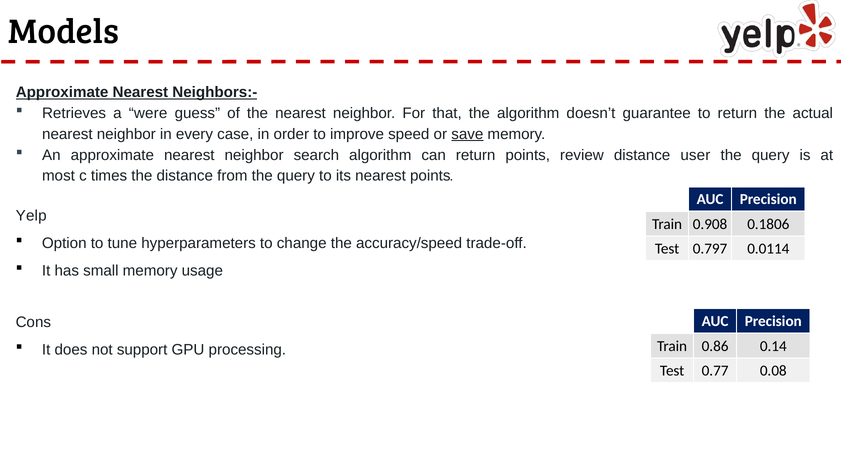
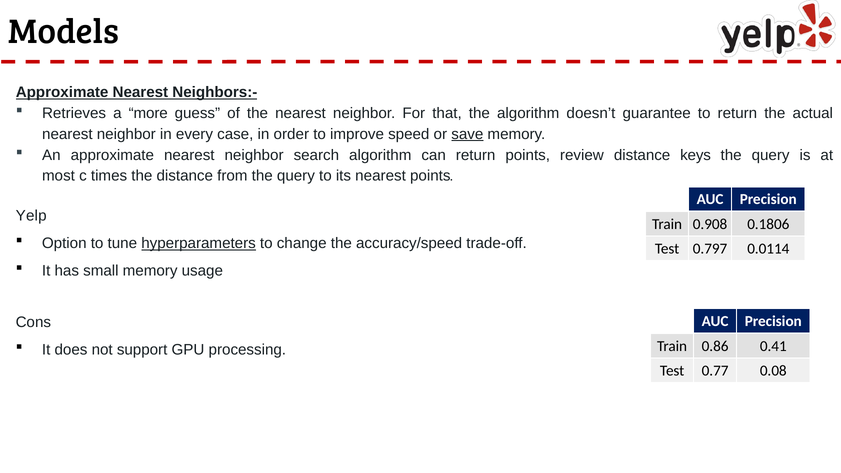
were: were -> more
user: user -> keys
hyperparameters underline: none -> present
0.14: 0.14 -> 0.41
